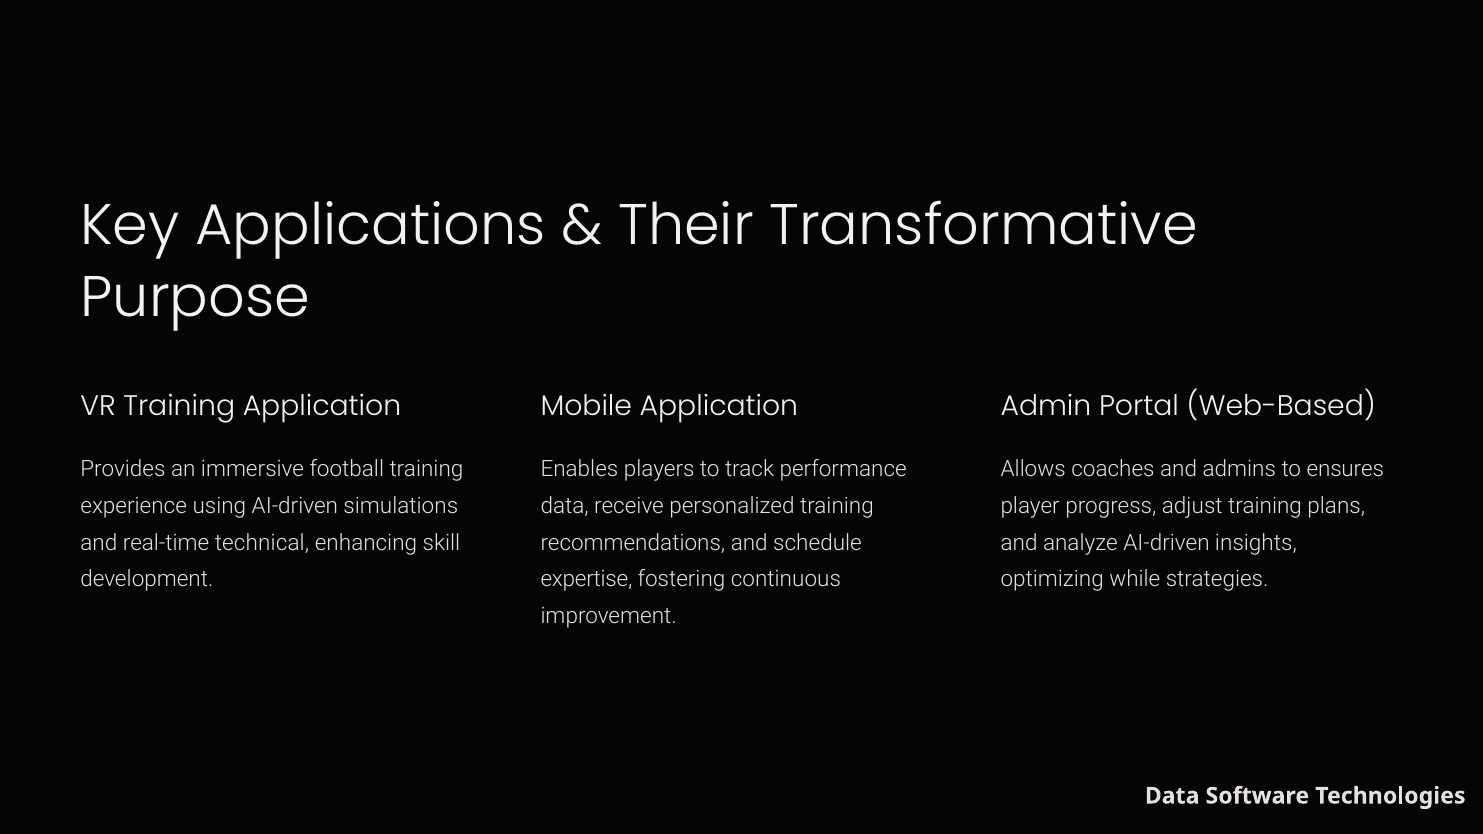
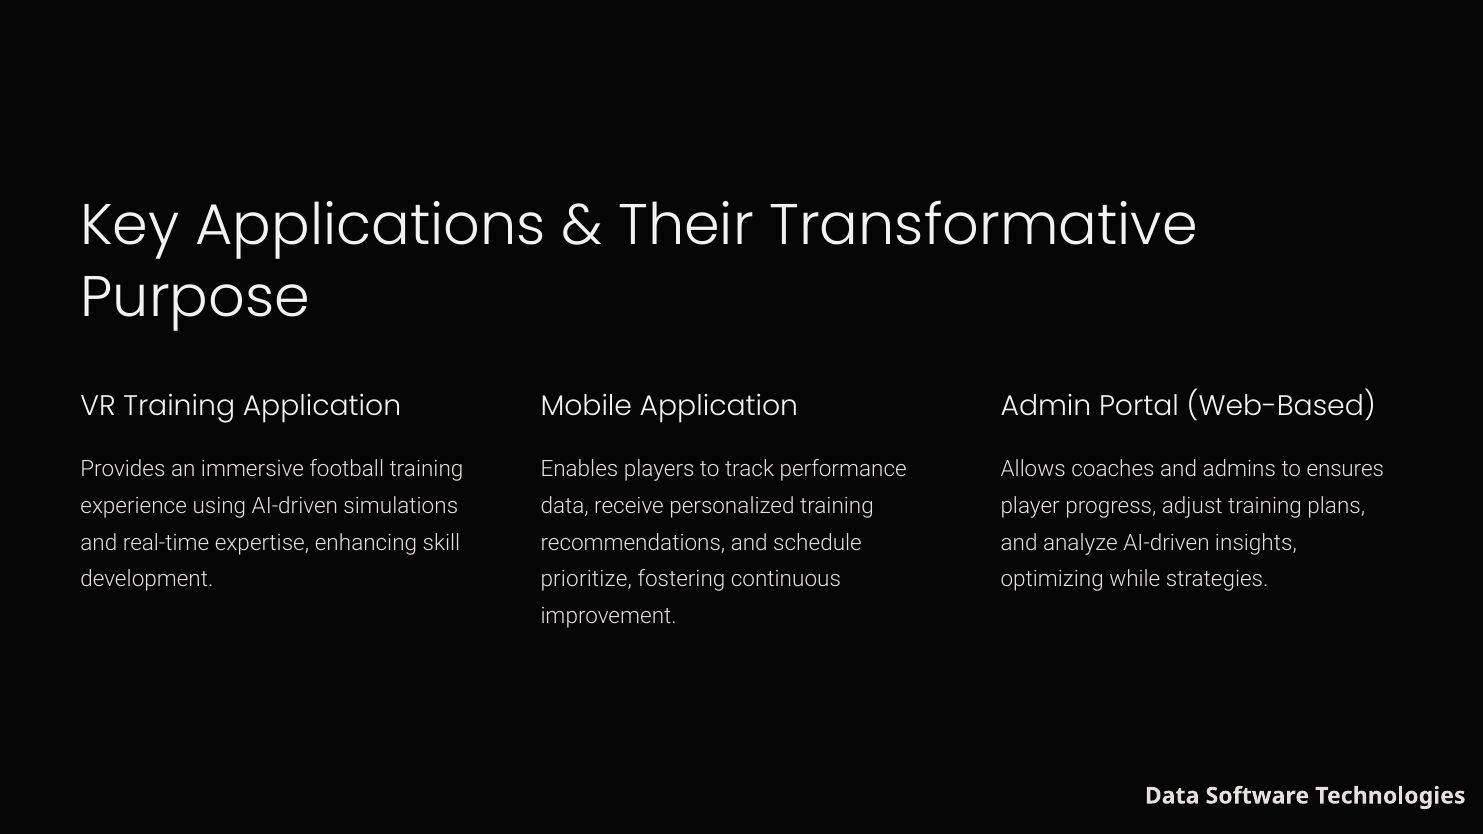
technical: technical -> expertise
expertise: expertise -> prioritize
